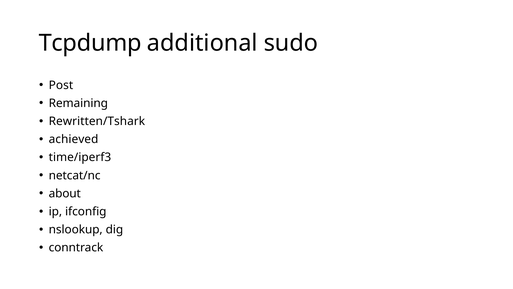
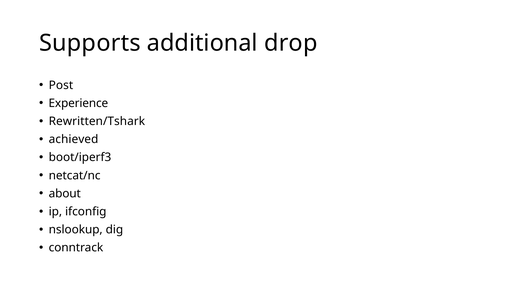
Tcpdump: Tcpdump -> Supports
sudo: sudo -> drop
Remaining: Remaining -> Experience
time/iperf3: time/iperf3 -> boot/iperf3
